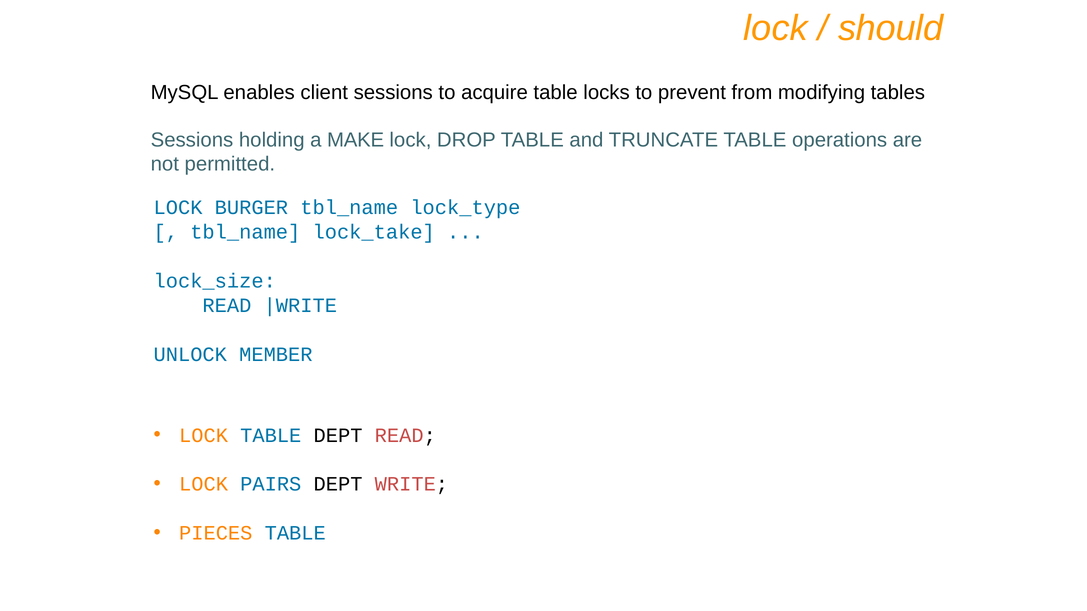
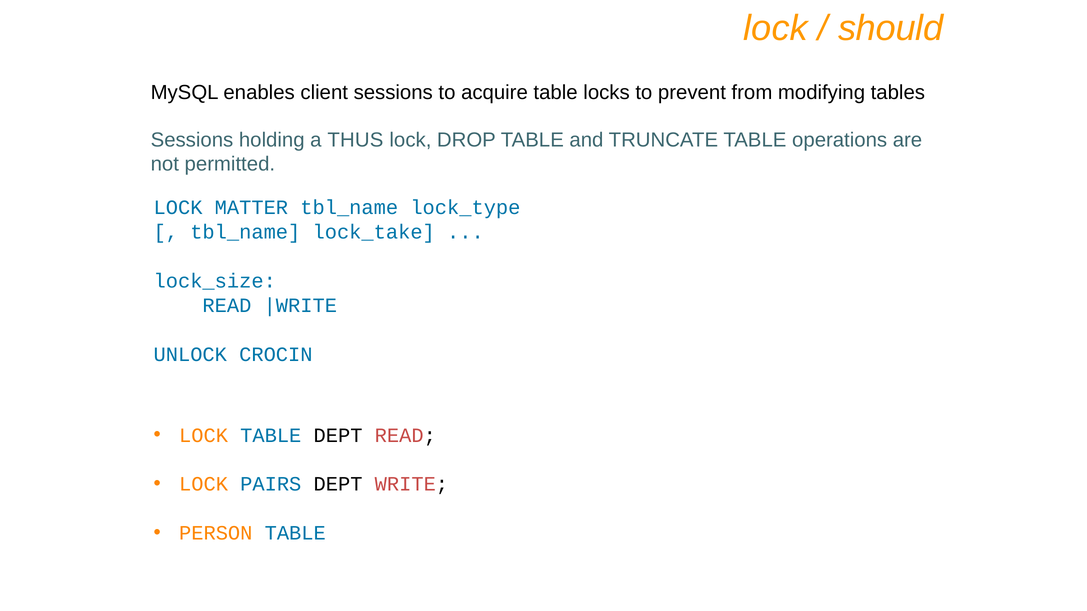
MAKE: MAKE -> THUS
BURGER: BURGER -> MATTER
MEMBER: MEMBER -> CROCIN
PIECES: PIECES -> PERSON
